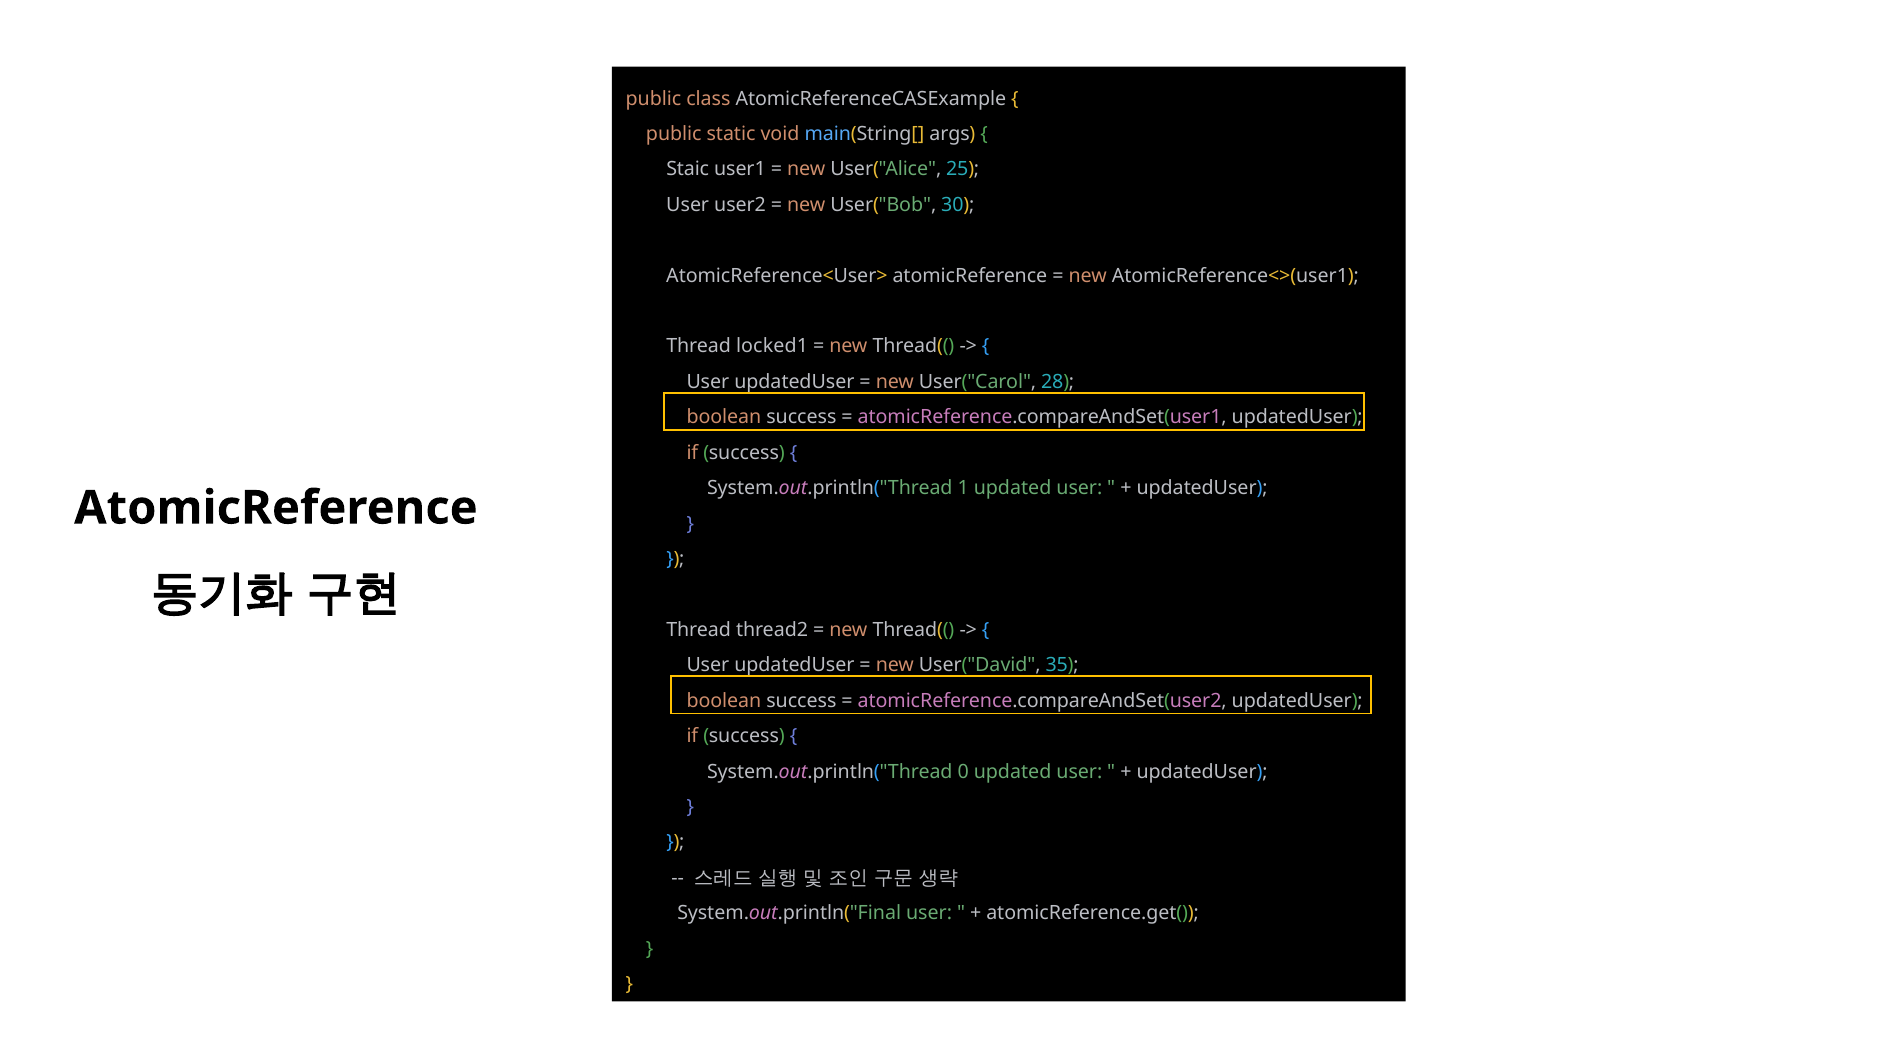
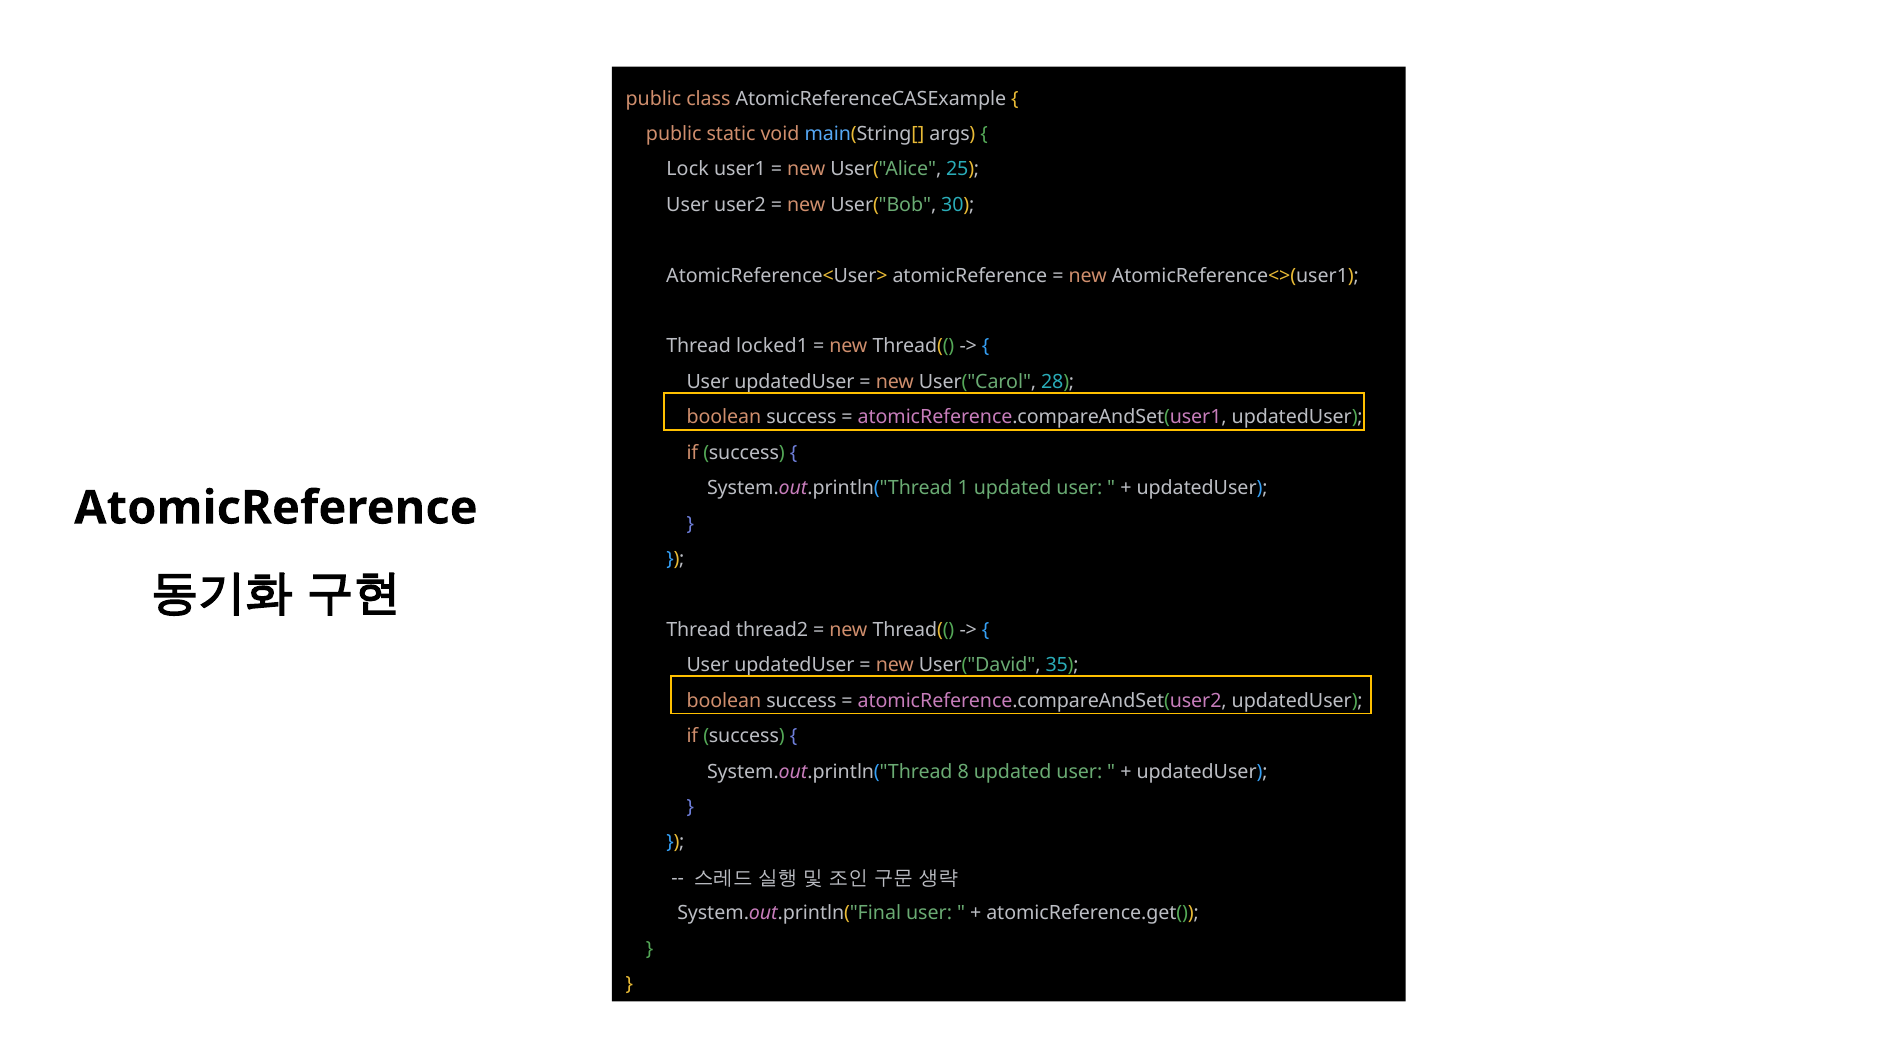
Staic: Staic -> Lock
0: 0 -> 8
